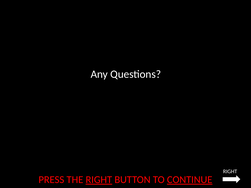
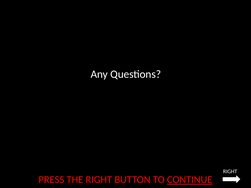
RIGHT at (99, 180) underline: present -> none
